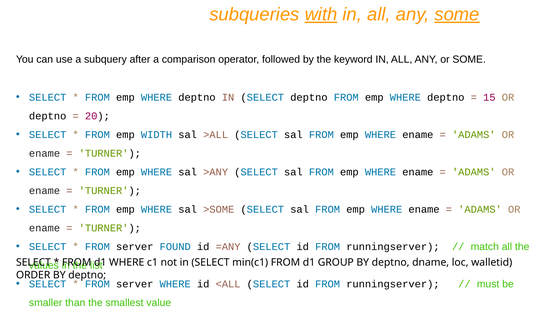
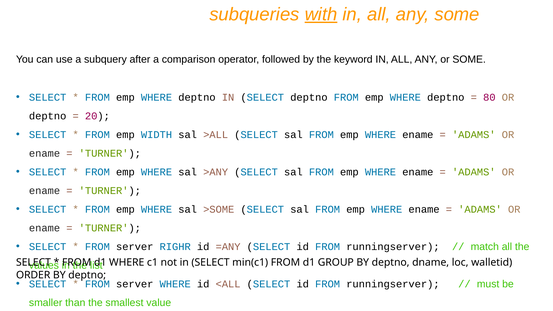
some at (457, 14) underline: present -> none
15: 15 -> 80
FOUND: FOUND -> RIGHR
